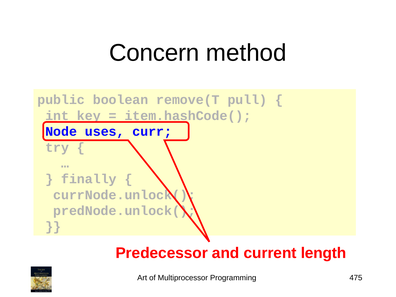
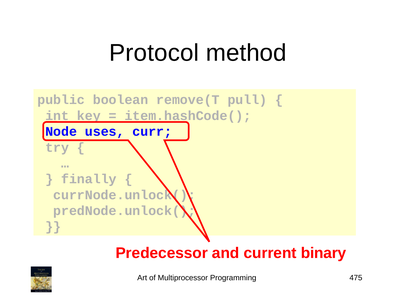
Concern: Concern -> Protocol
length: length -> binary
